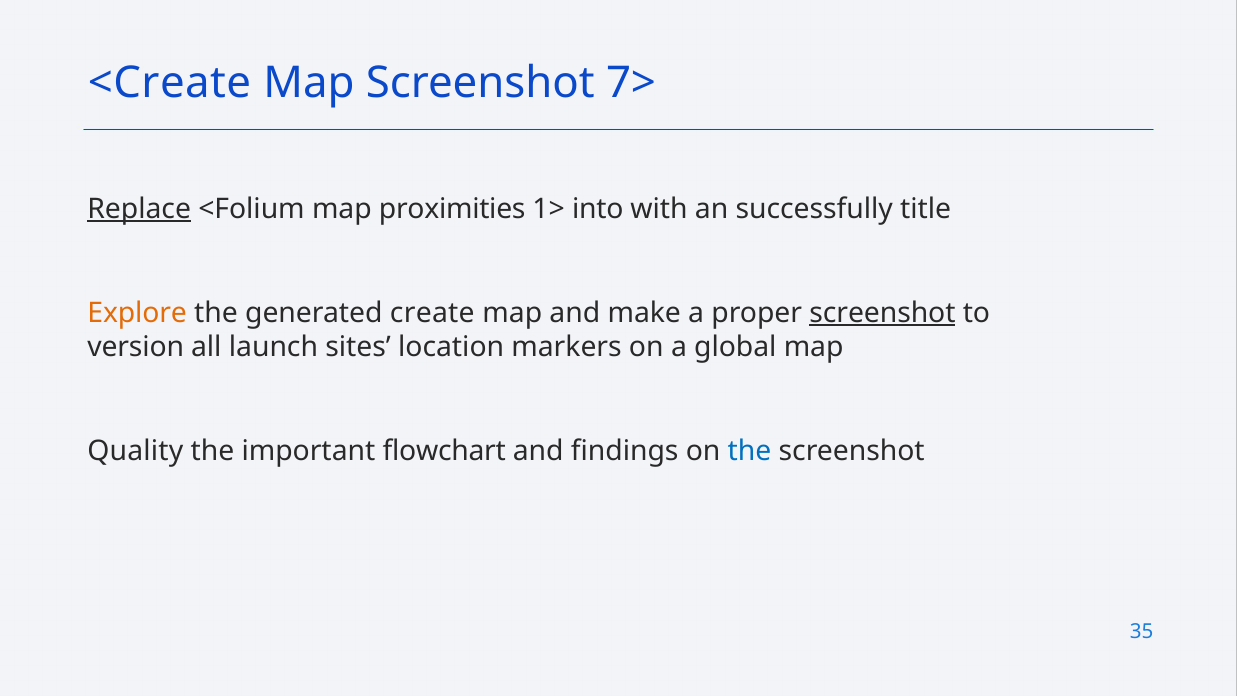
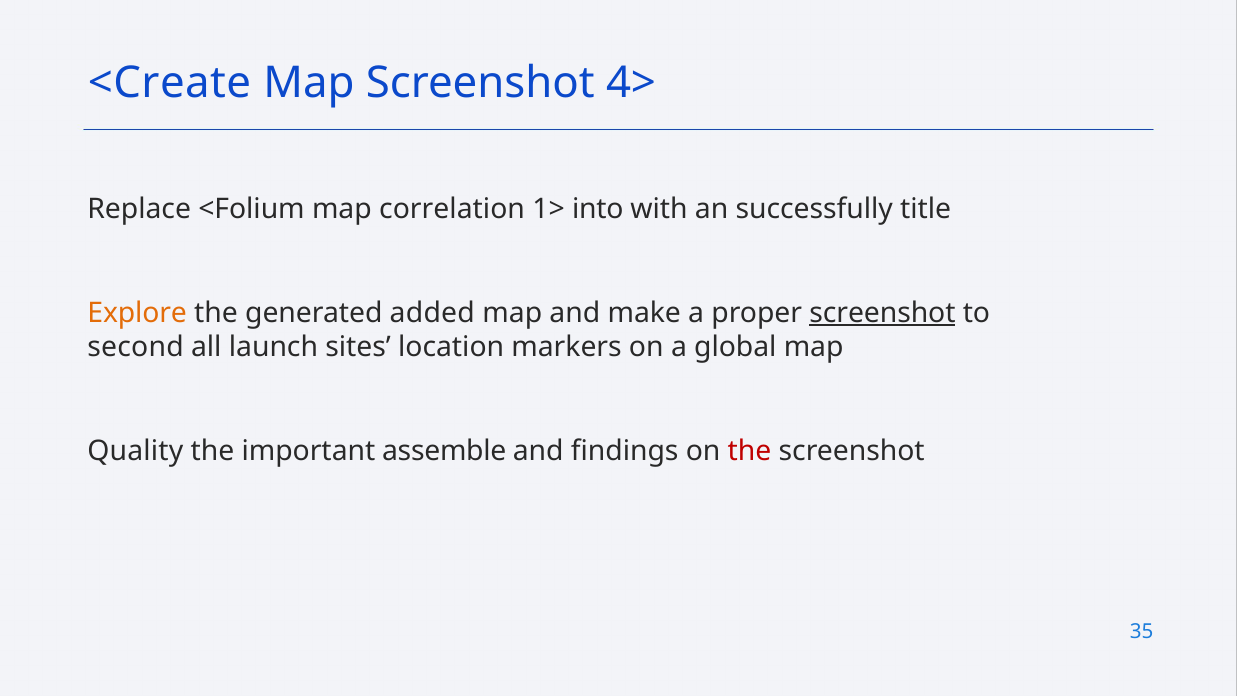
7>: 7> -> 4>
Replace underline: present -> none
proximities: proximities -> correlation
create: create -> added
version: version -> second
flowchart: flowchart -> assemble
the at (750, 451) colour: blue -> red
